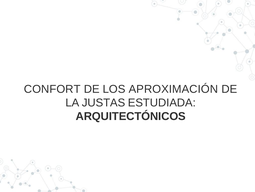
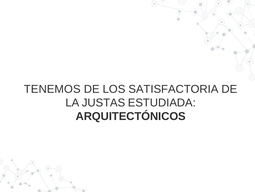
CONFORT: CONFORT -> TENEMOS
APROXIMACIÓN: APROXIMACIÓN -> SATISFACTORIA
